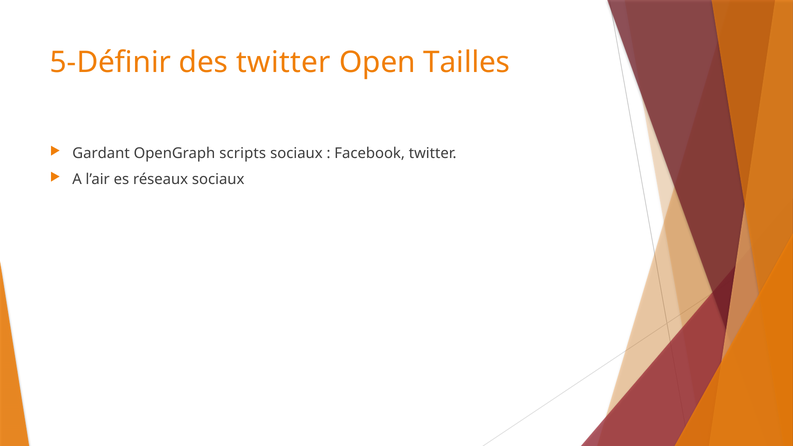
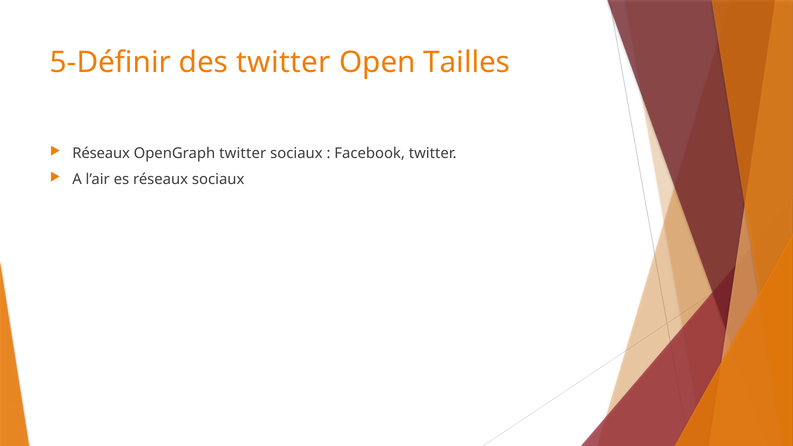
Gardant at (101, 153): Gardant -> Réseaux
OpenGraph scripts: scripts -> twitter
